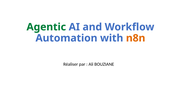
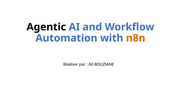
Agentic colour: green -> black
